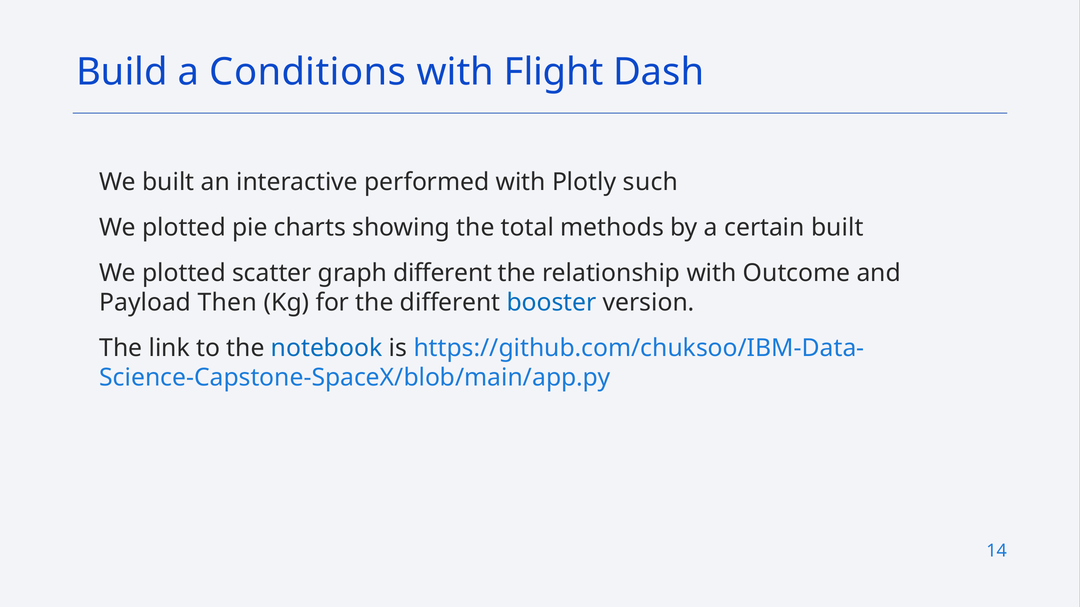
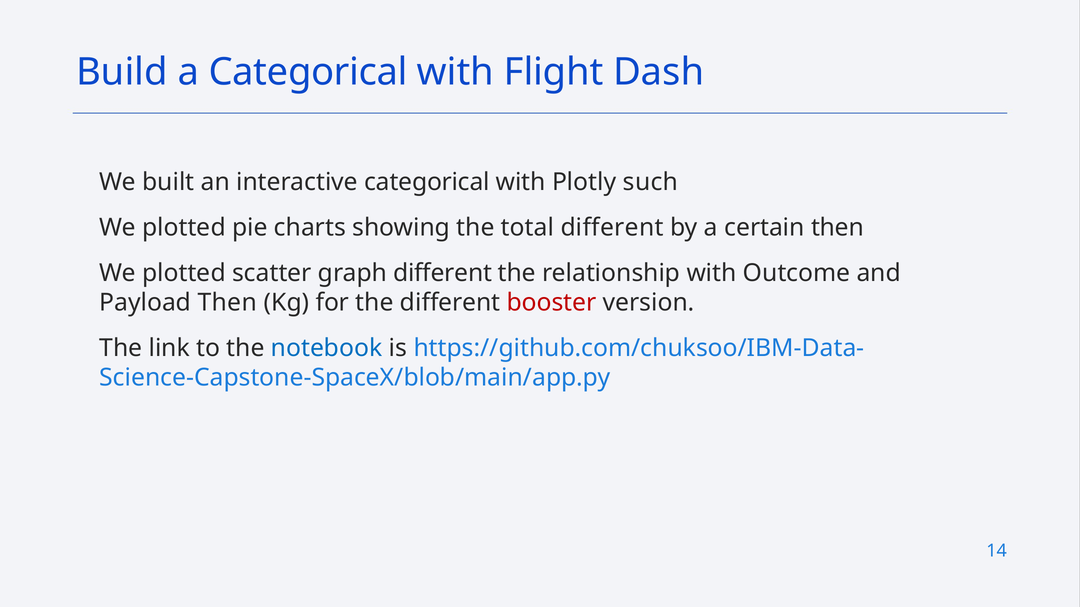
a Conditions: Conditions -> Categorical
interactive performed: performed -> categorical
total methods: methods -> different
certain built: built -> then
booster colour: blue -> red
